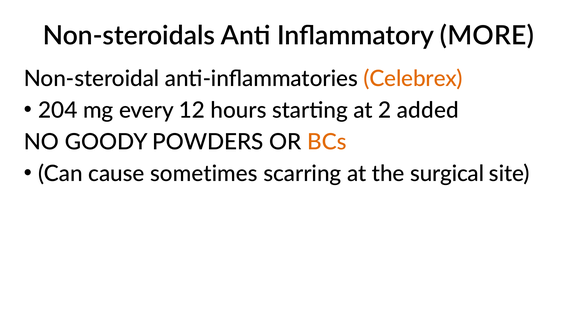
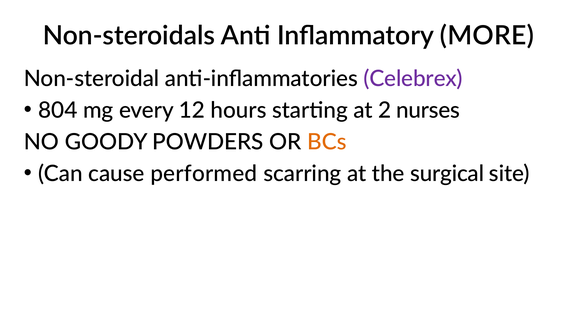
Celebrex colour: orange -> purple
204: 204 -> 804
added: added -> nurses
sometimes: sometimes -> performed
